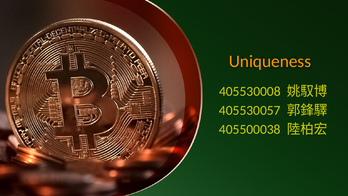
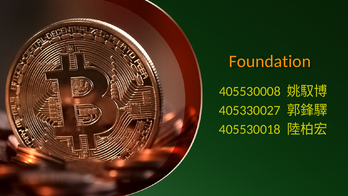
Uniqueness: Uniqueness -> Foundation
405530057: 405530057 -> 405330027
405500038: 405500038 -> 405530018
